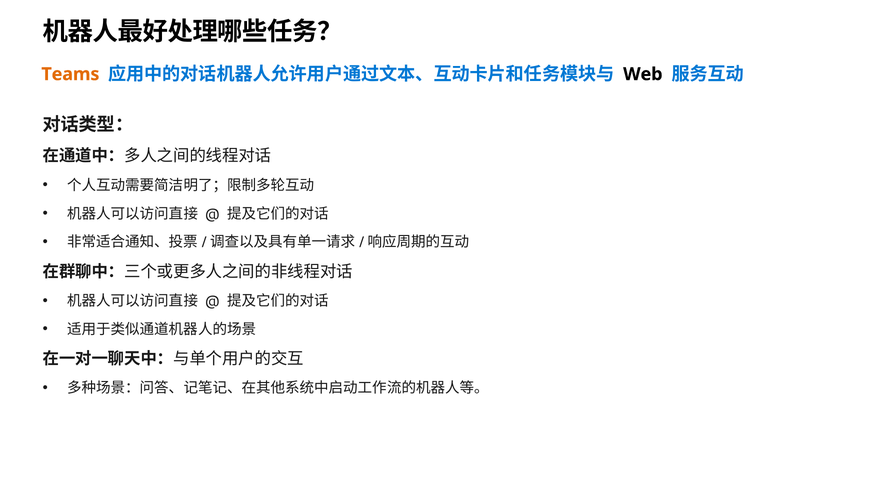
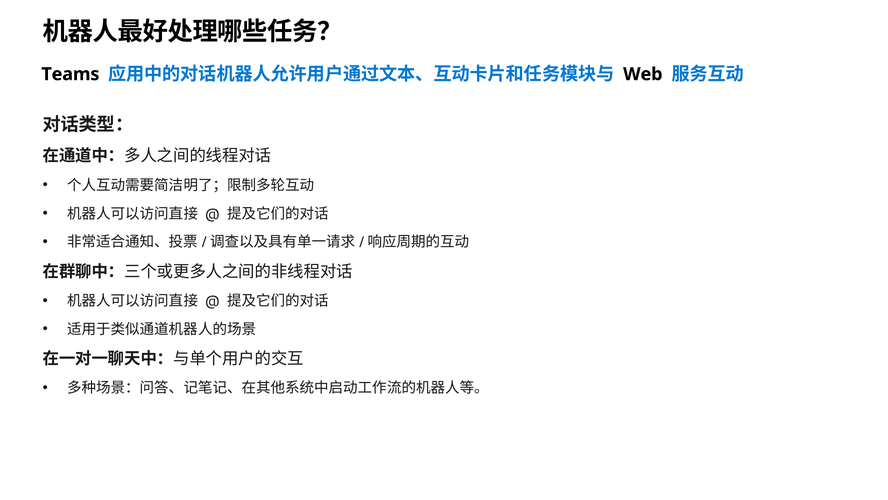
Teams colour: orange -> black
